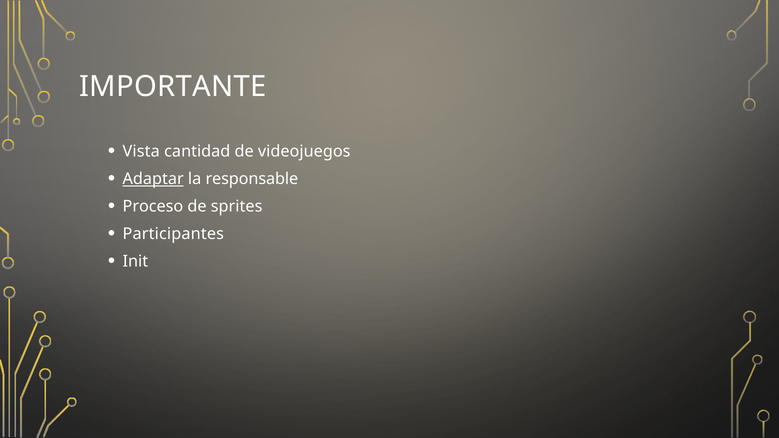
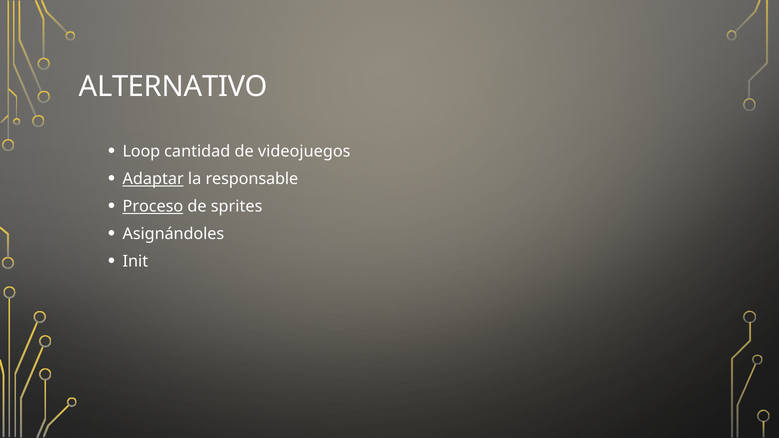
IMPORTANTE: IMPORTANTE -> ALTERNATIVO
Vista: Vista -> Loop
Proceso underline: none -> present
Participantes: Participantes -> Asignándoles
